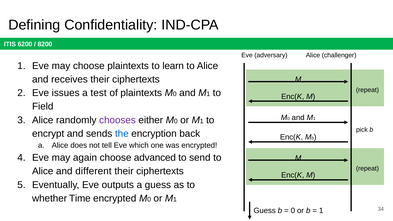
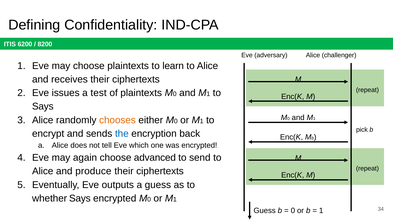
Field at (43, 107): Field -> Says
chooses colour: purple -> orange
different: different -> produce
whether Time: Time -> Says
